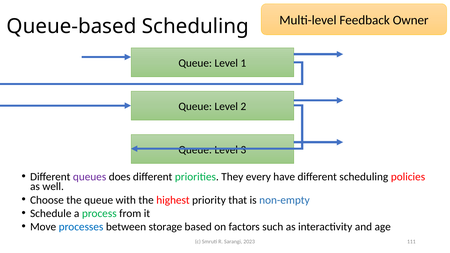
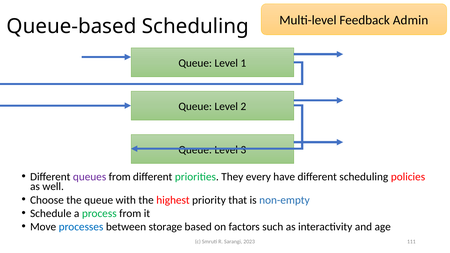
Owner: Owner -> Admin
queues does: does -> from
